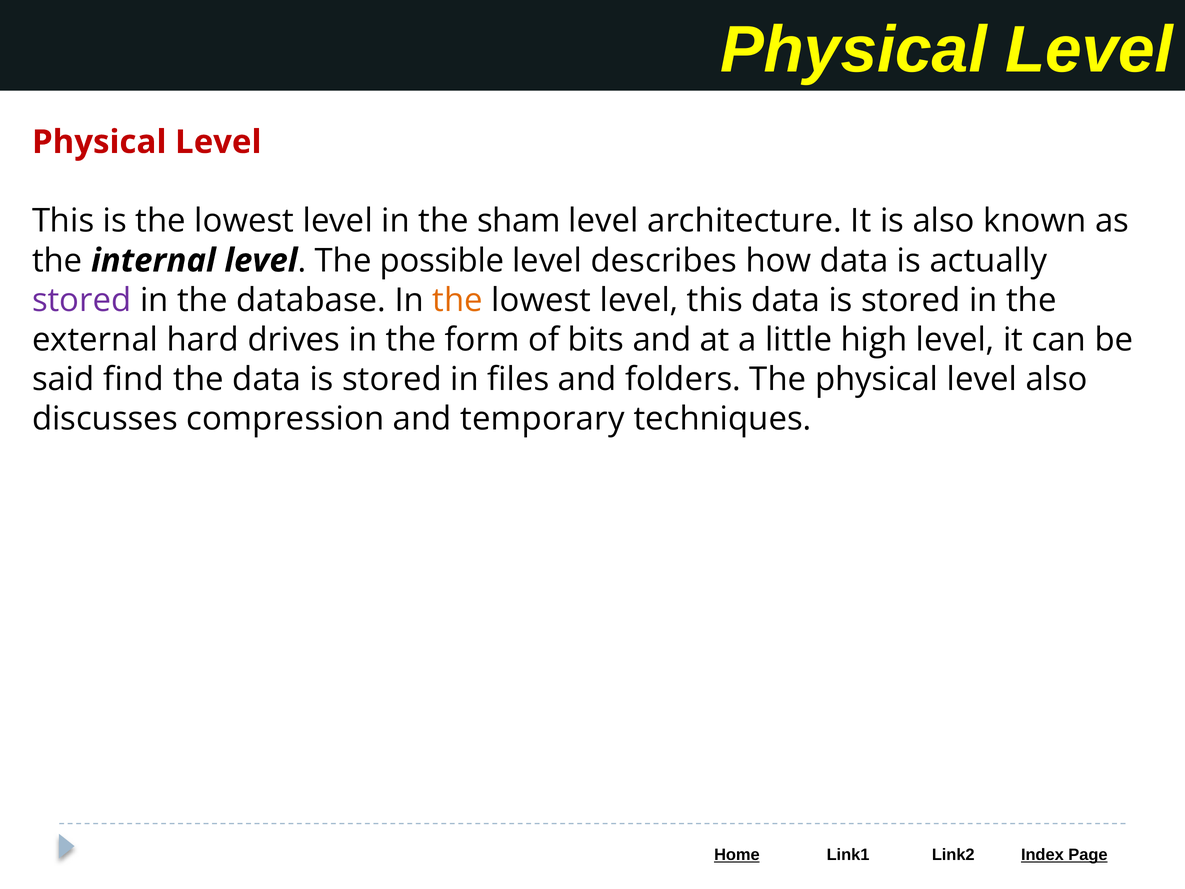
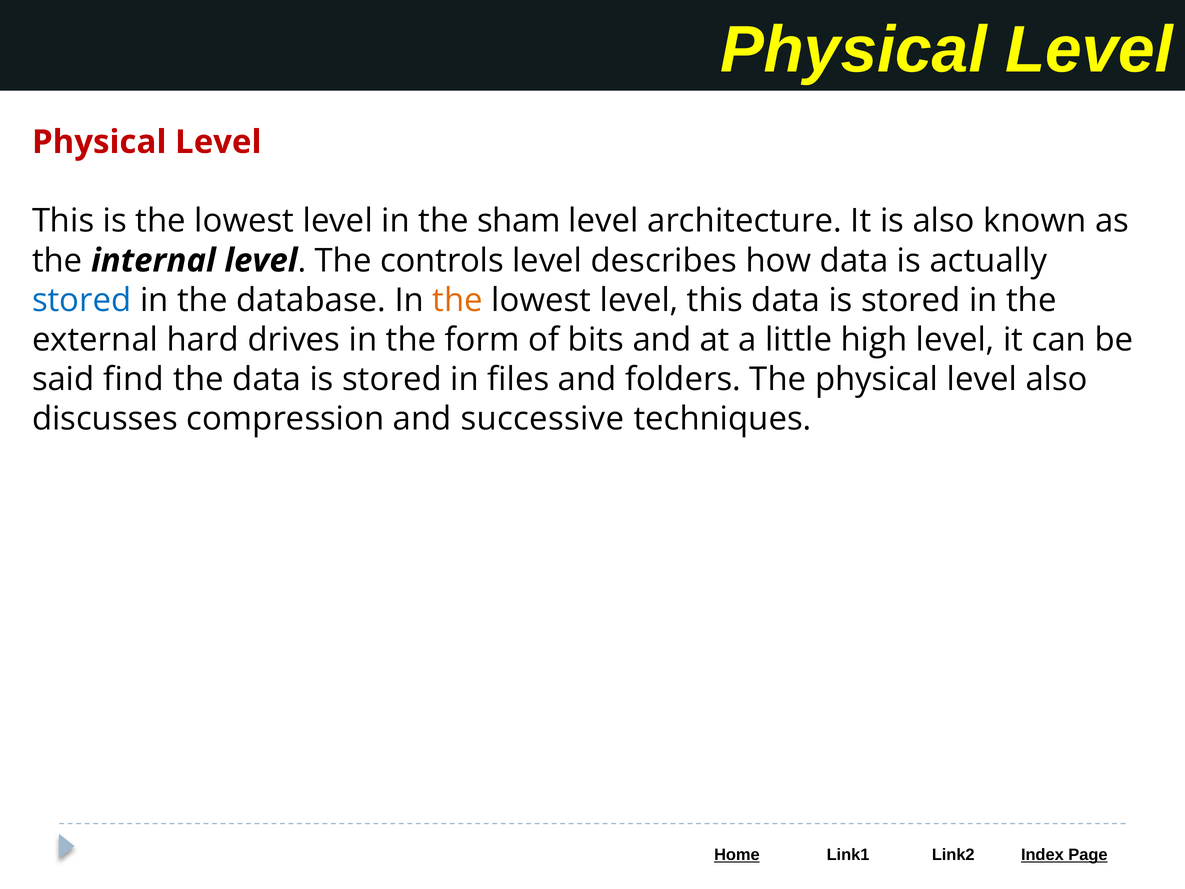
possible: possible -> controls
stored at (82, 300) colour: purple -> blue
temporary: temporary -> successive
